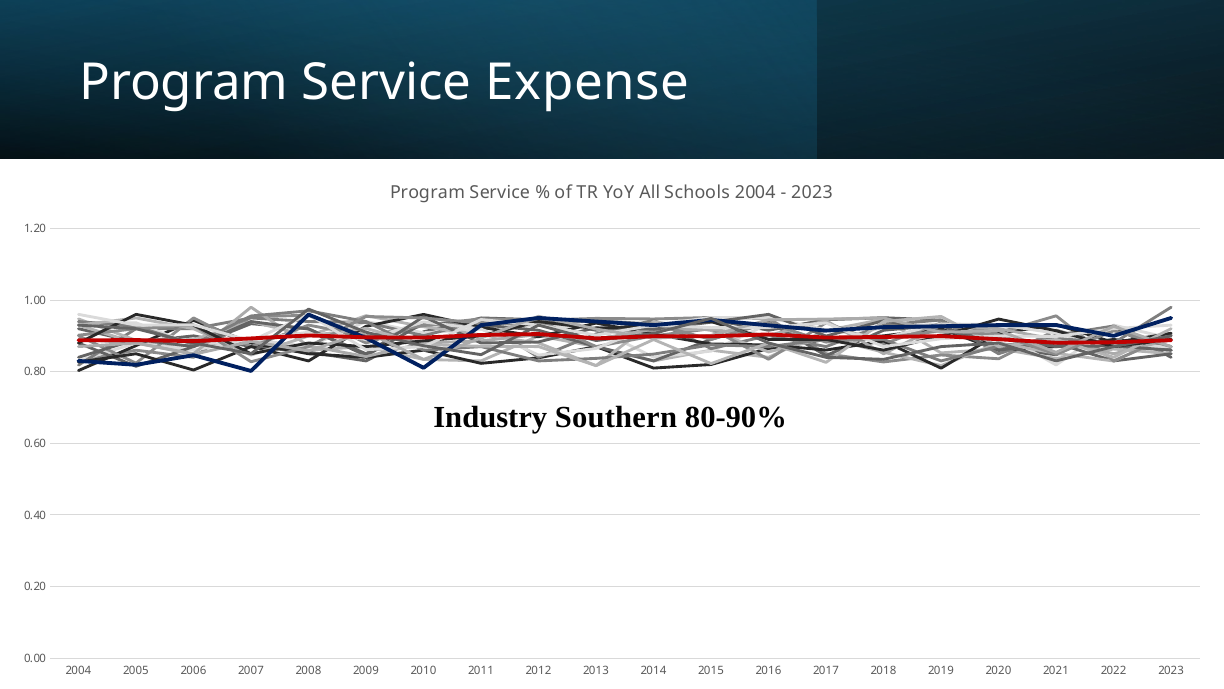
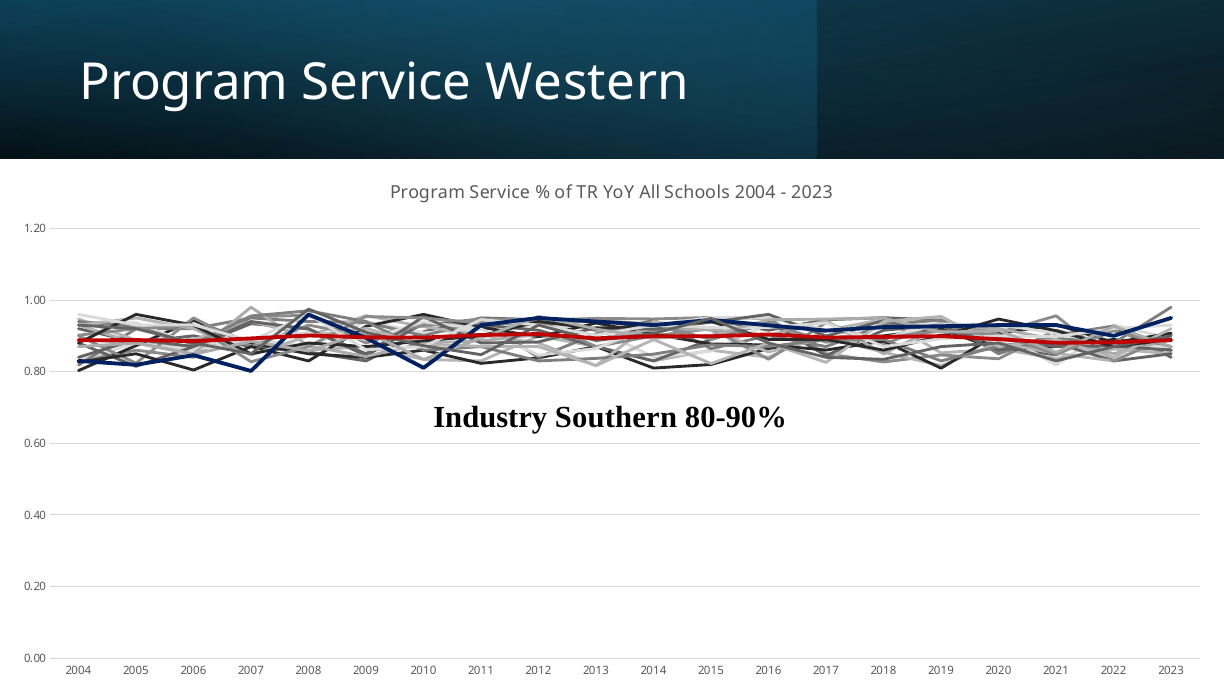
Expense: Expense -> Western
